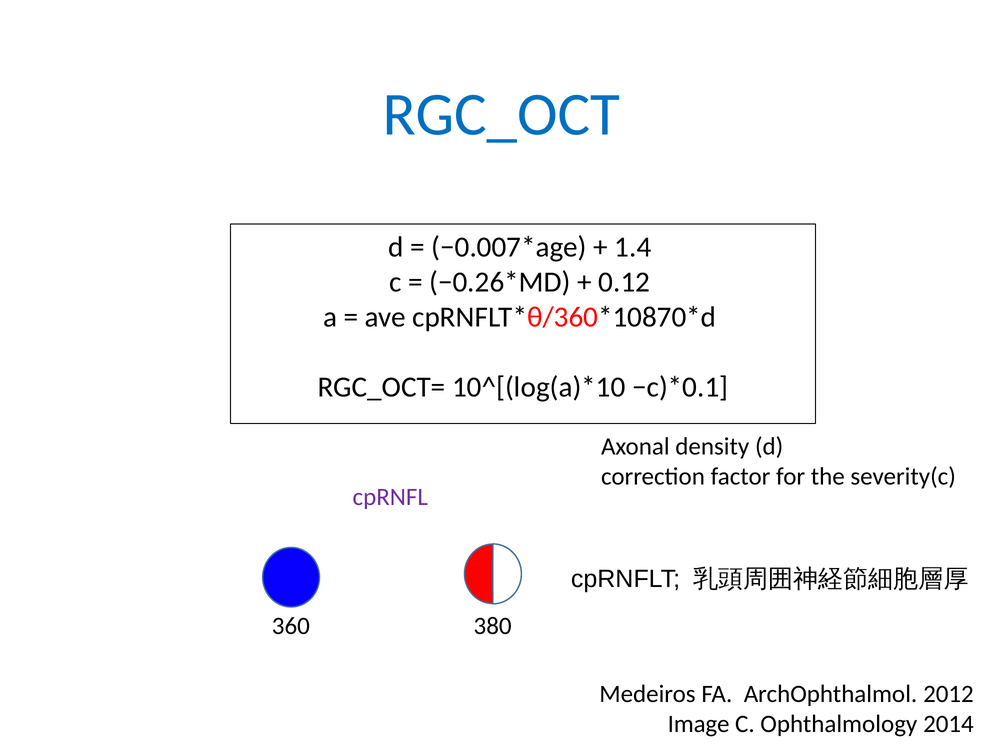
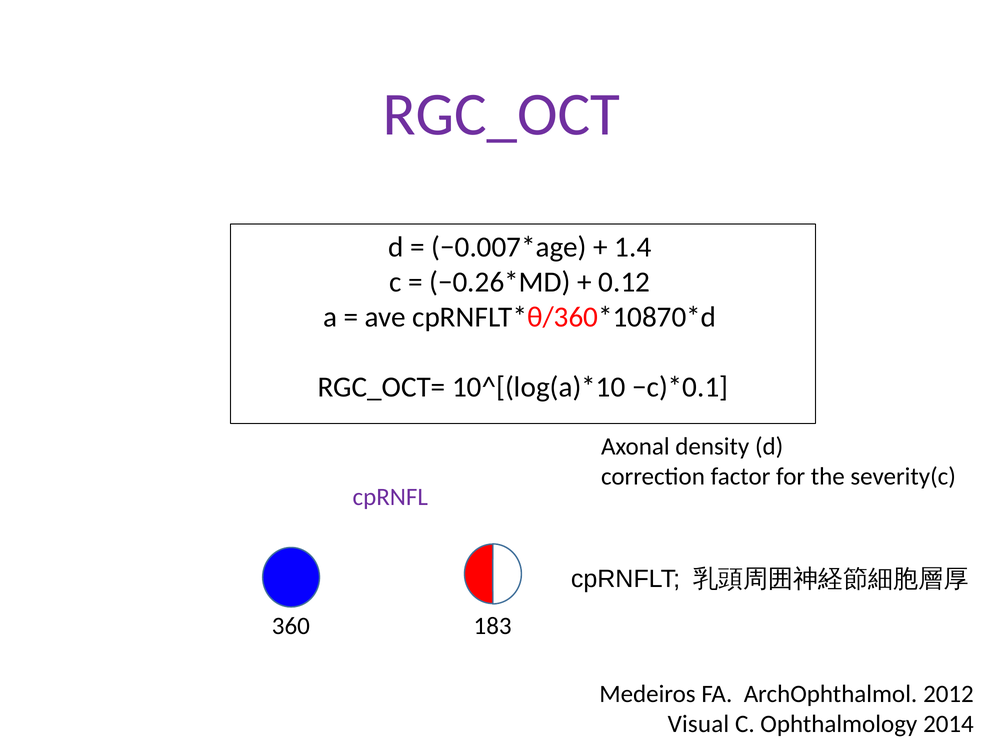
RGC_OCT colour: blue -> purple
380: 380 -> 183
Image: Image -> Visual
